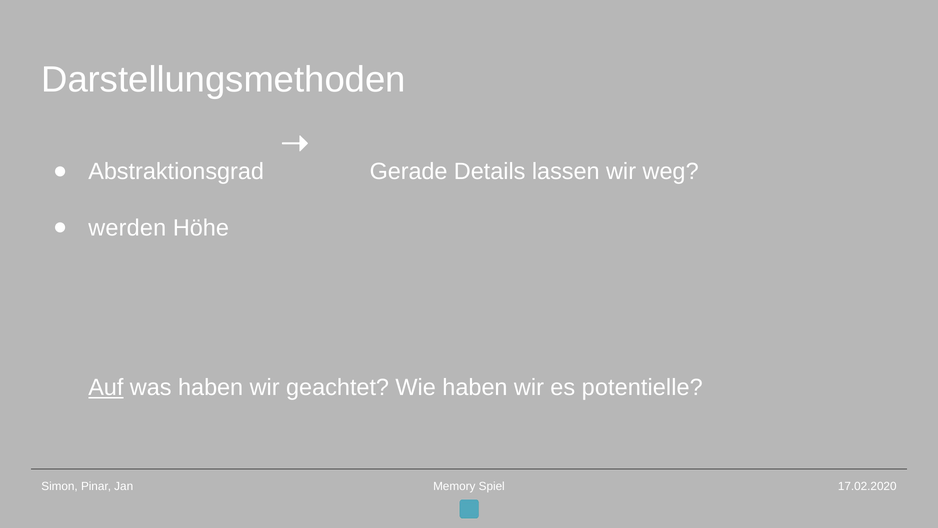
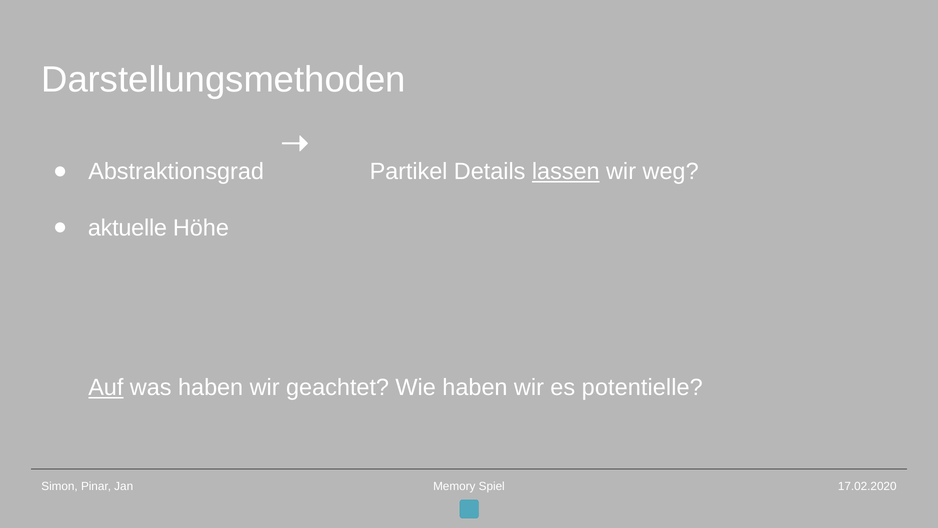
Gerade: Gerade -> Partikel
lassen underline: none -> present
werden: werden -> aktuelle
